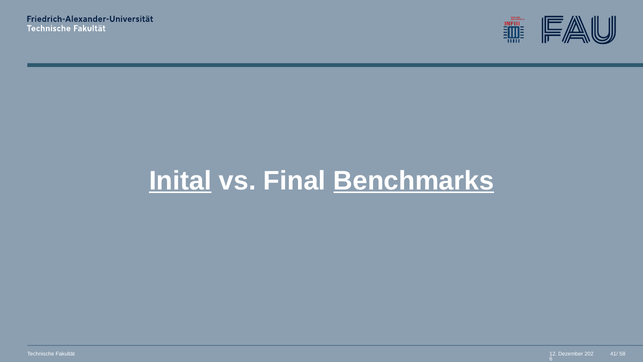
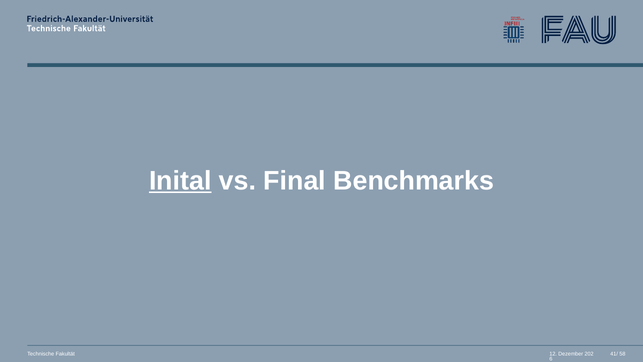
Benchmarks underline: present -> none
